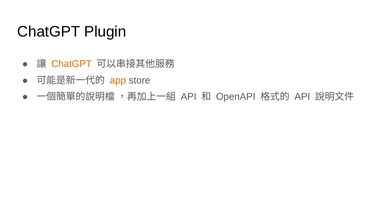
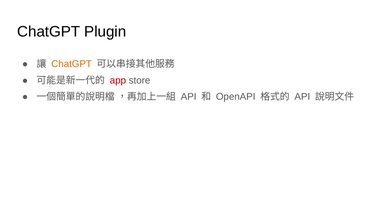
app colour: orange -> red
